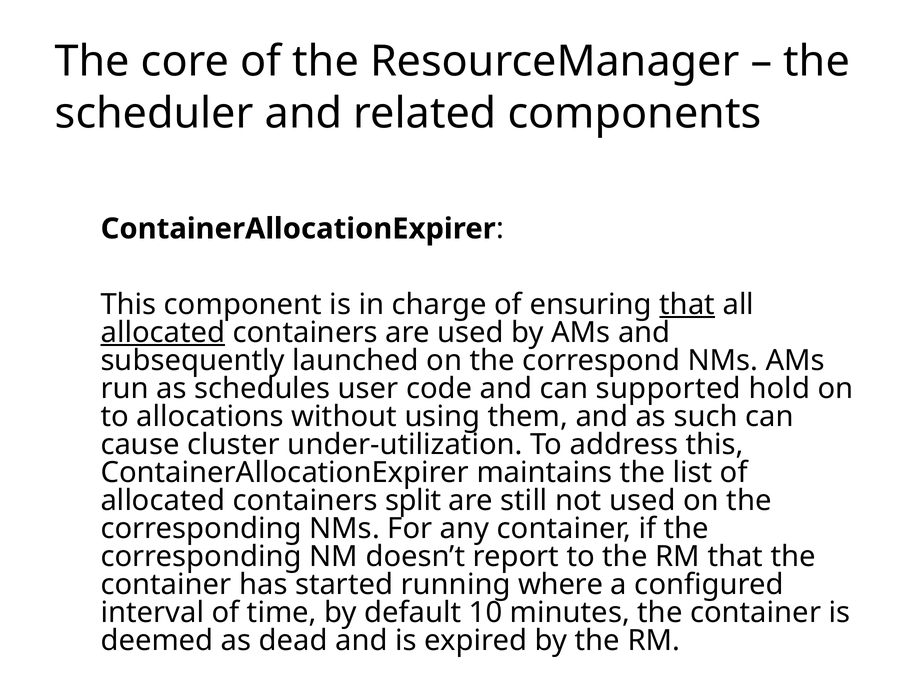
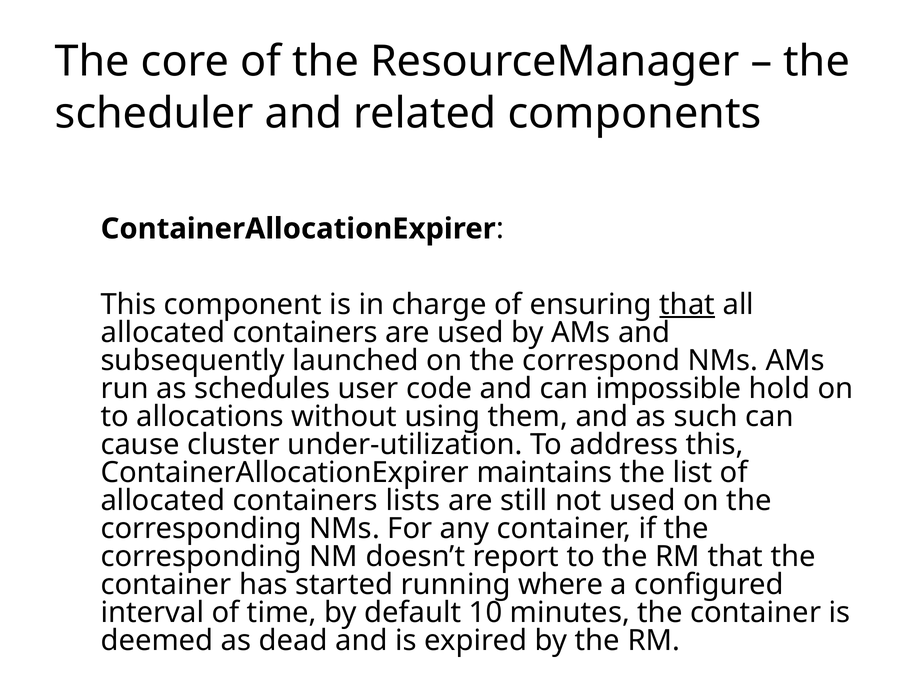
allocated at (163, 333) underline: present -> none
supported: supported -> impossible
split: split -> lists
